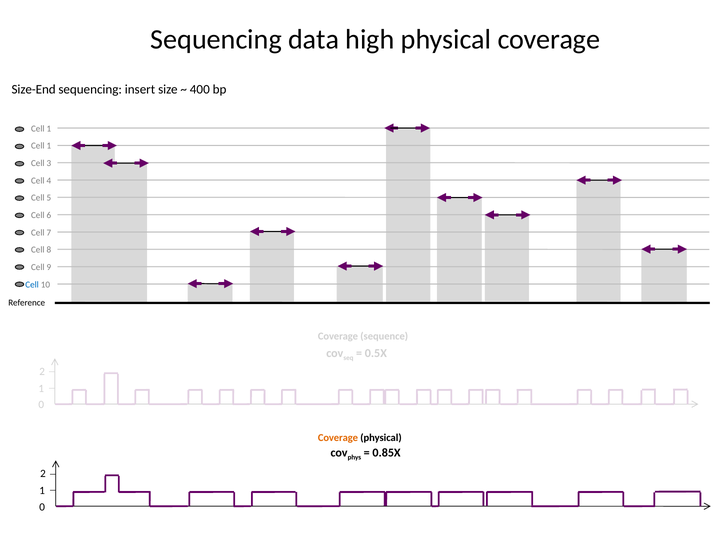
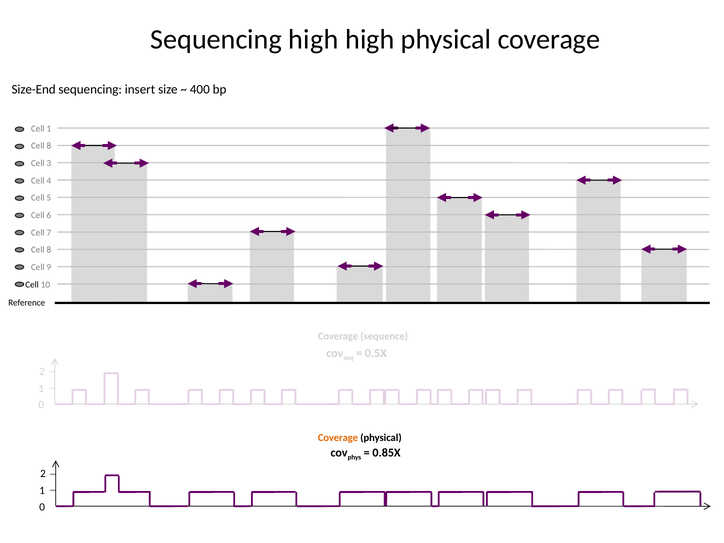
Sequencing data: data -> high
1 at (49, 146): 1 -> 8
Cell at (32, 285) colour: blue -> black
